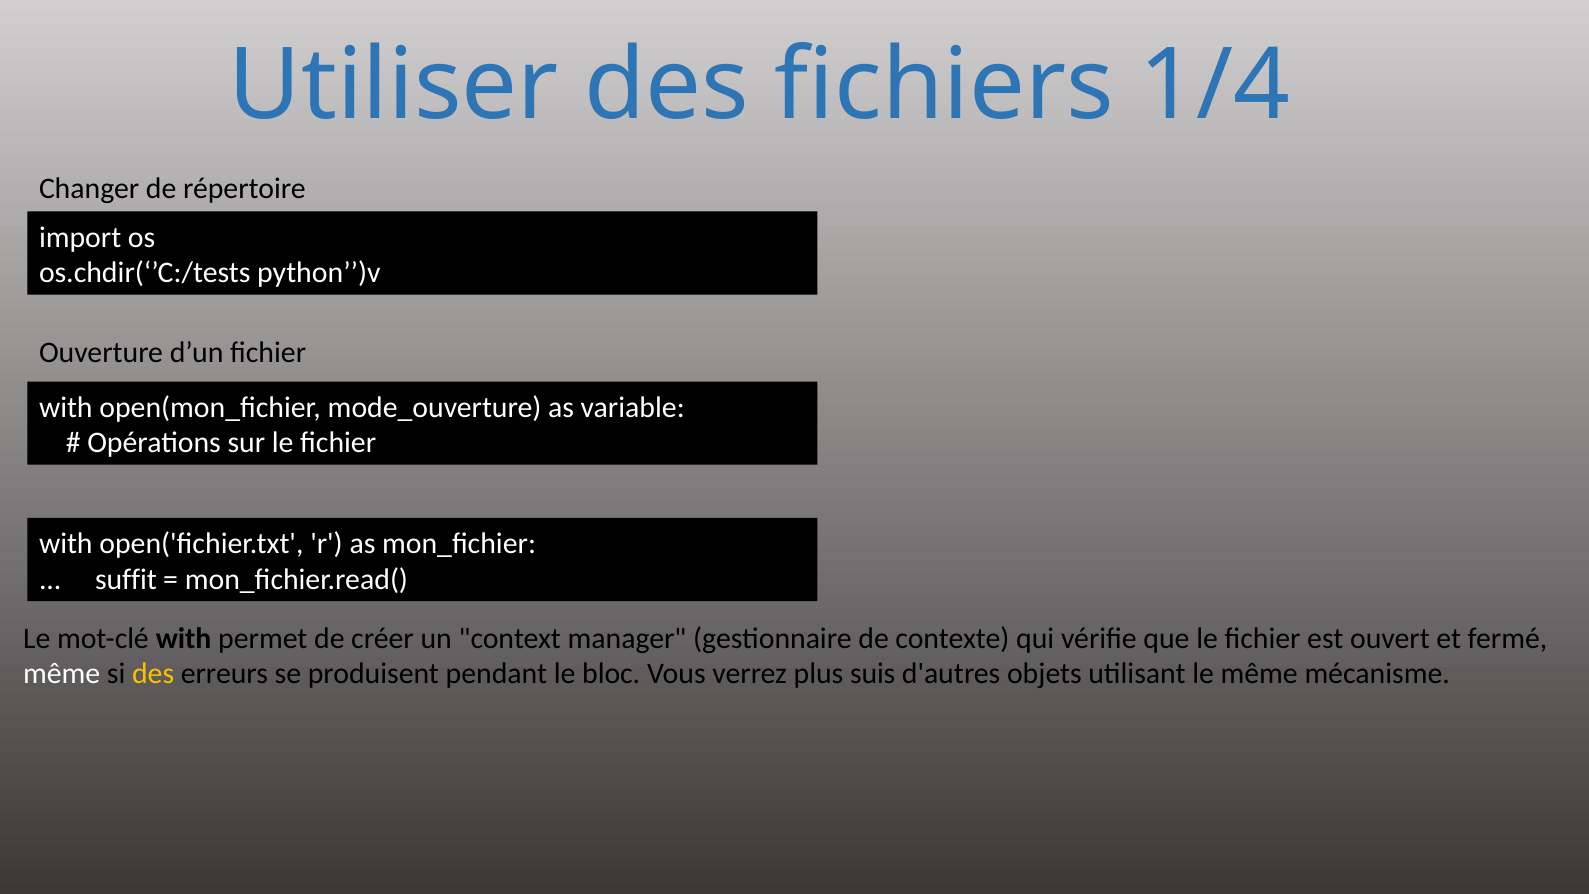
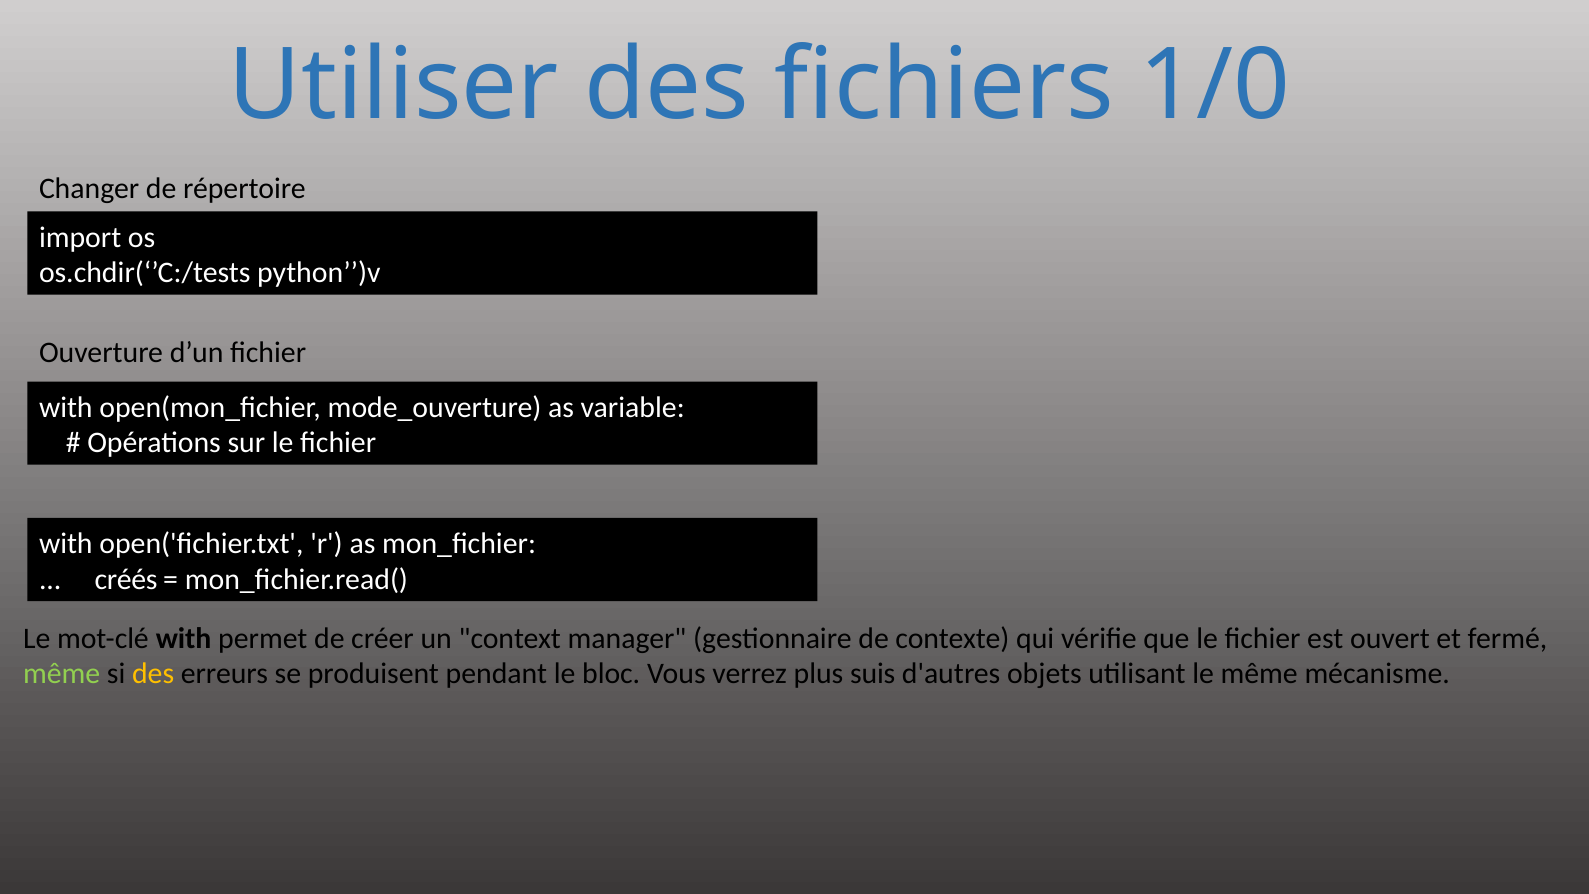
1/4: 1/4 -> 1/0
suffit: suffit -> créés
même at (62, 674) colour: white -> light green
